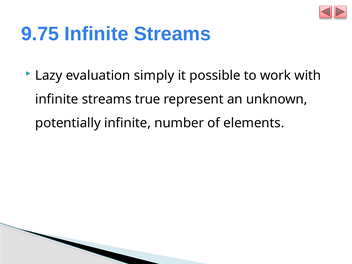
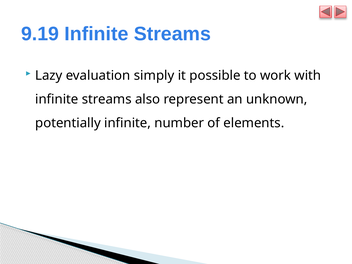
9.75: 9.75 -> 9.19
true: true -> also
